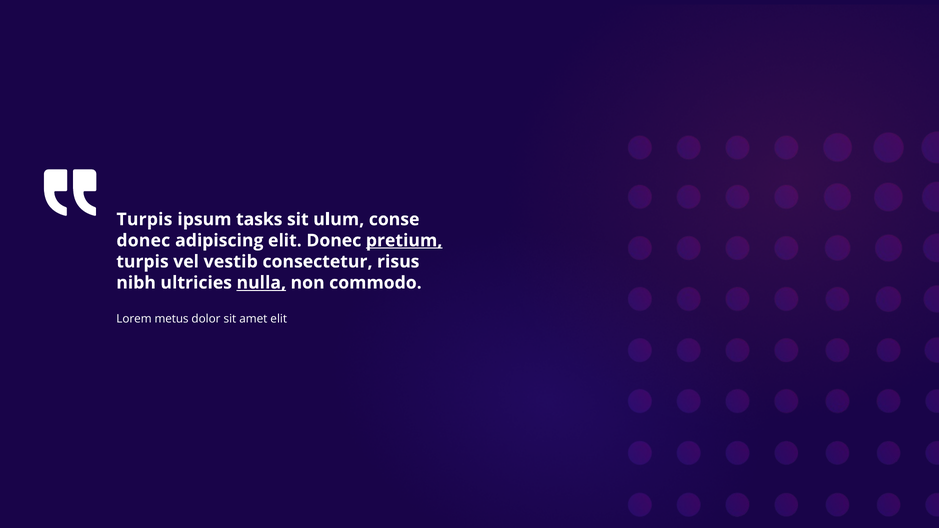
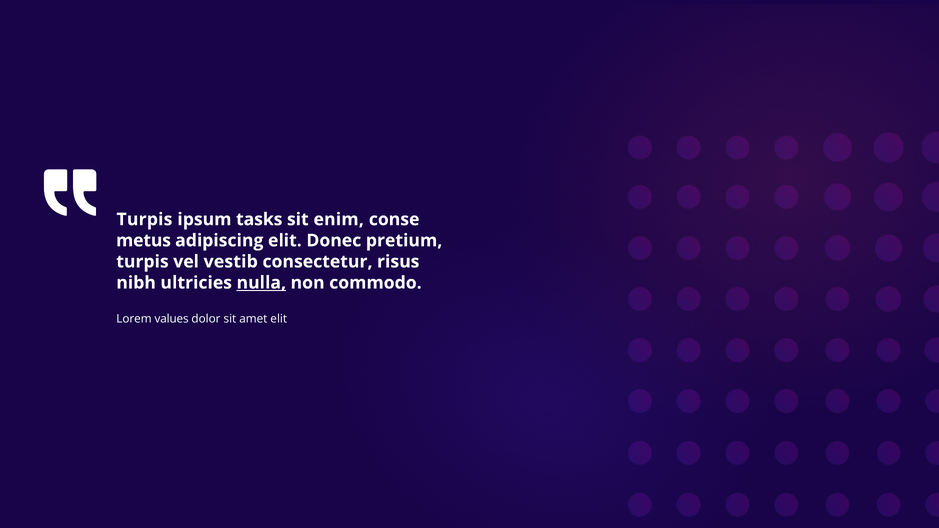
ulum: ulum -> enim
donec at (143, 241): donec -> metus
pretium underline: present -> none
metus: metus -> values
